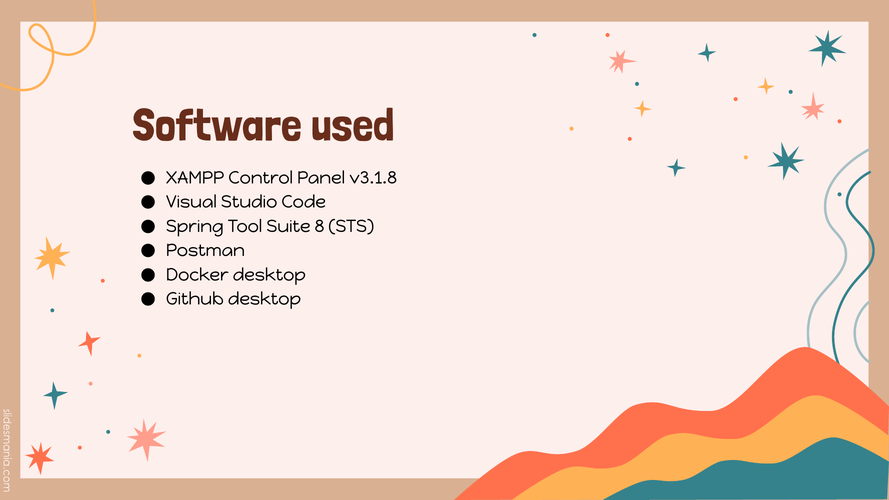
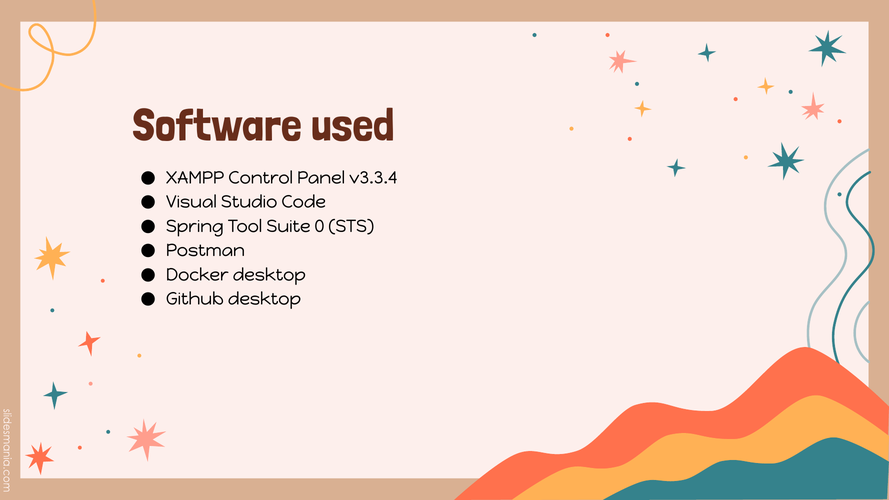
v3.1.8: v3.1.8 -> v3.3.4
8: 8 -> 0
